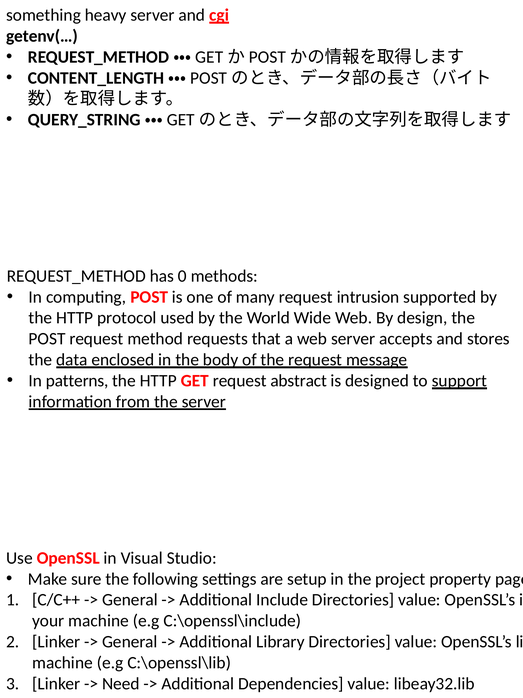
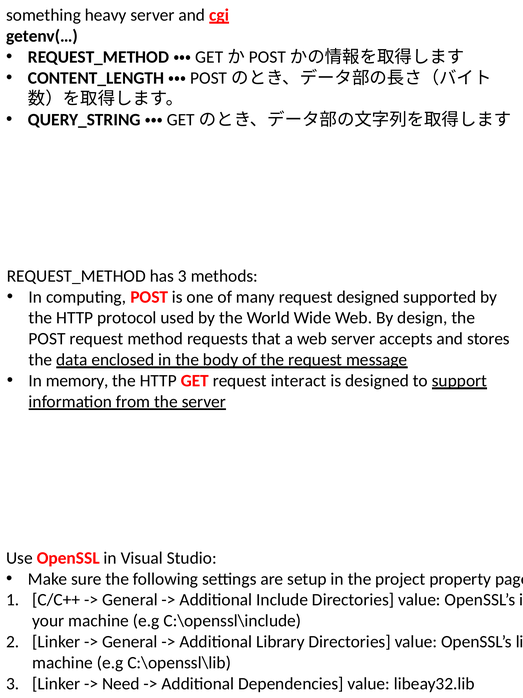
has 0: 0 -> 3
request intrusion: intrusion -> designed
patterns: patterns -> memory
abstract: abstract -> interact
